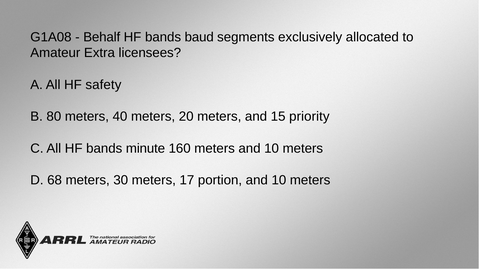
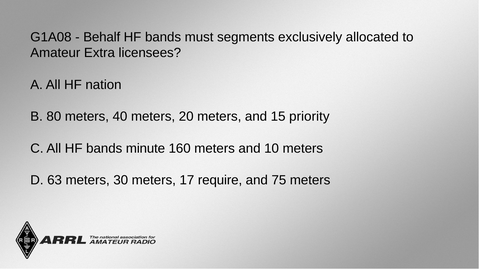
baud: baud -> must
safety: safety -> nation
68: 68 -> 63
portion: portion -> require
10 at (279, 180): 10 -> 75
